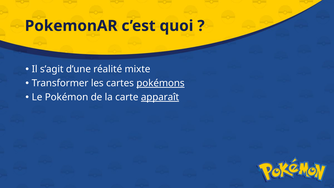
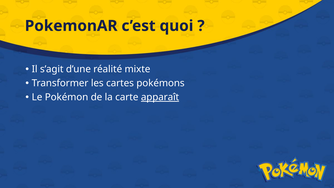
pokémons underline: present -> none
